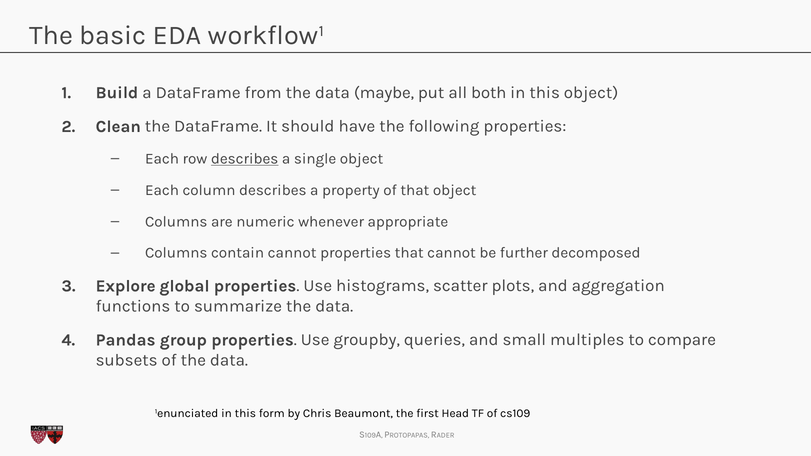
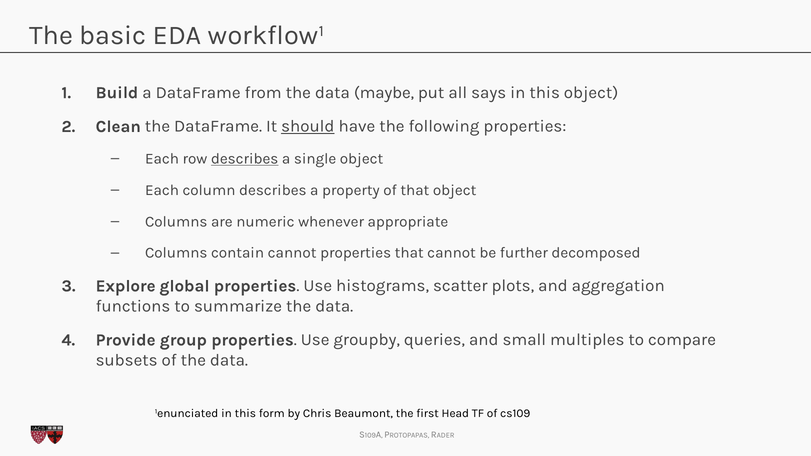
both: both -> says
should underline: none -> present
Pandas: Pandas -> Provide
